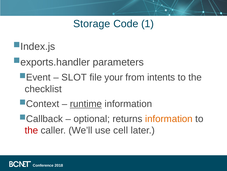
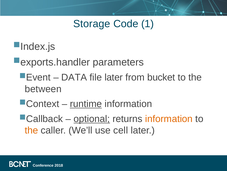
SLOT: SLOT -> DATA
file your: your -> later
intents: intents -> bucket
checklist: checklist -> between
optional underline: none -> present
the at (31, 130) colour: red -> orange
